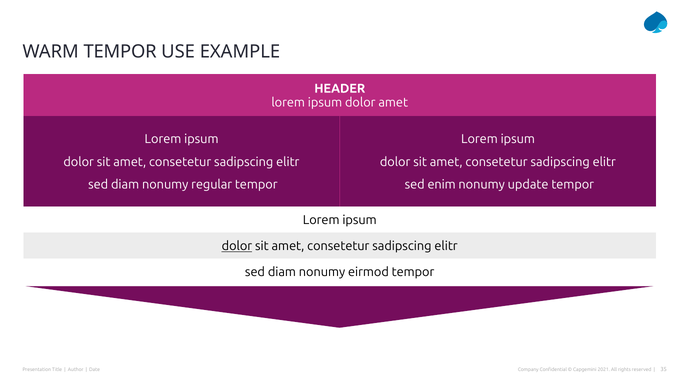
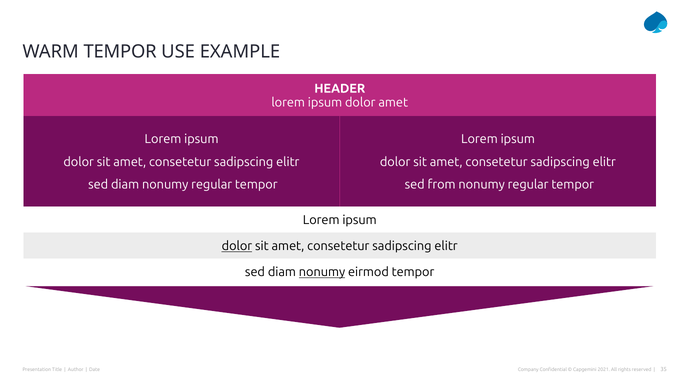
enim: enim -> from
update at (528, 185): update -> regular
nonumy at (322, 272) underline: none -> present
